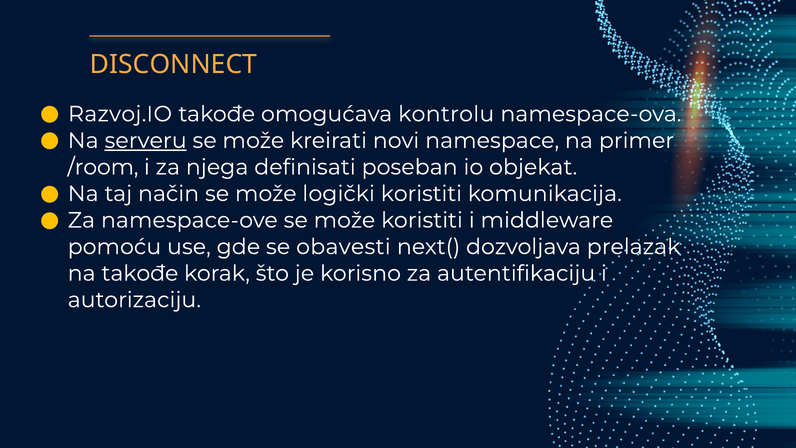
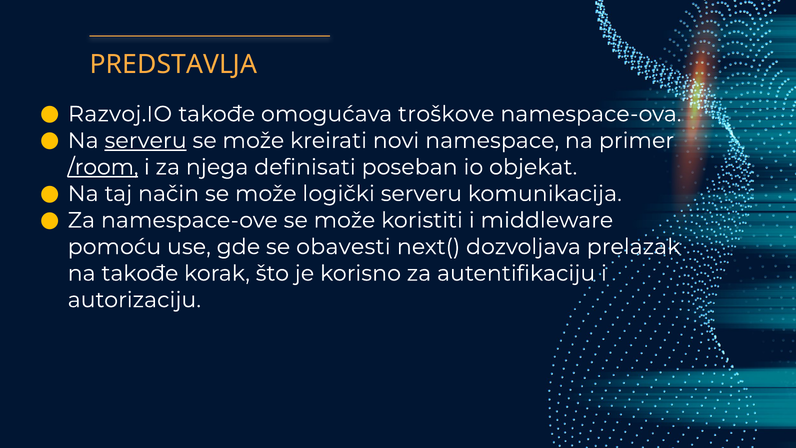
DISCONNECT: DISCONNECT -> PREDSTAVLJA
kontrolu: kontrolu -> troškove
/room underline: none -> present
logički koristiti: koristiti -> serveru
